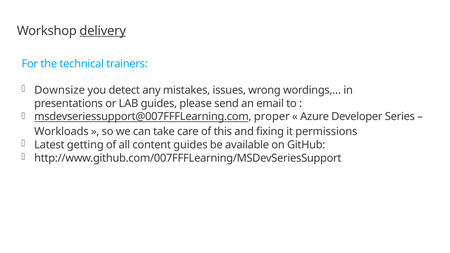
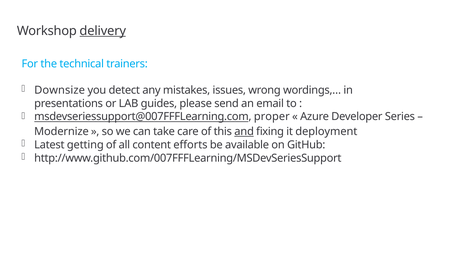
Workloads: Workloads -> Modernize
and underline: none -> present
permissions: permissions -> deployment
content guides: guides -> efforts
